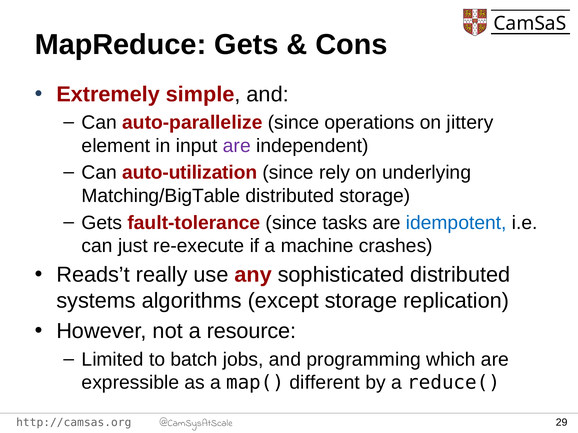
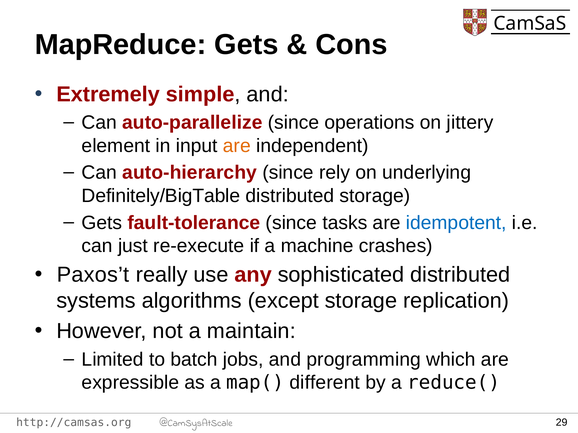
are at (237, 146) colour: purple -> orange
auto-utilization: auto-utilization -> auto-hierarchy
Matching/BigTable: Matching/BigTable -> Definitely/BigTable
Reads’t: Reads’t -> Paxos’t
resource: resource -> maintain
